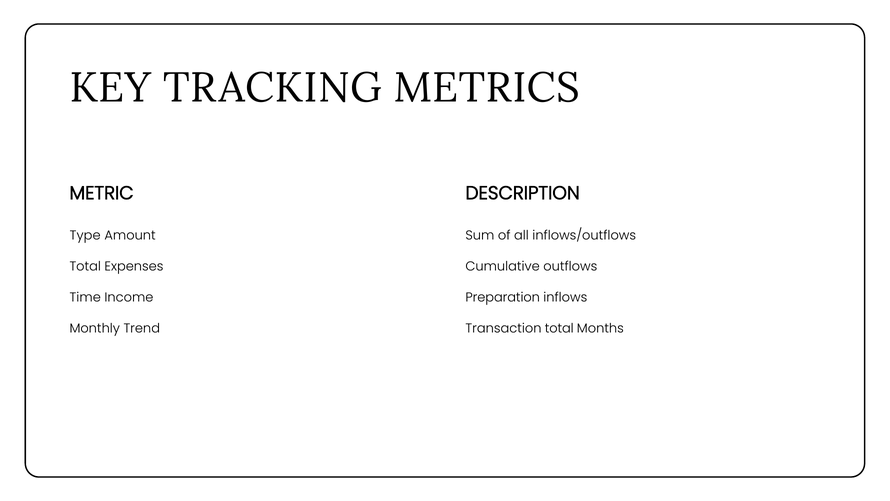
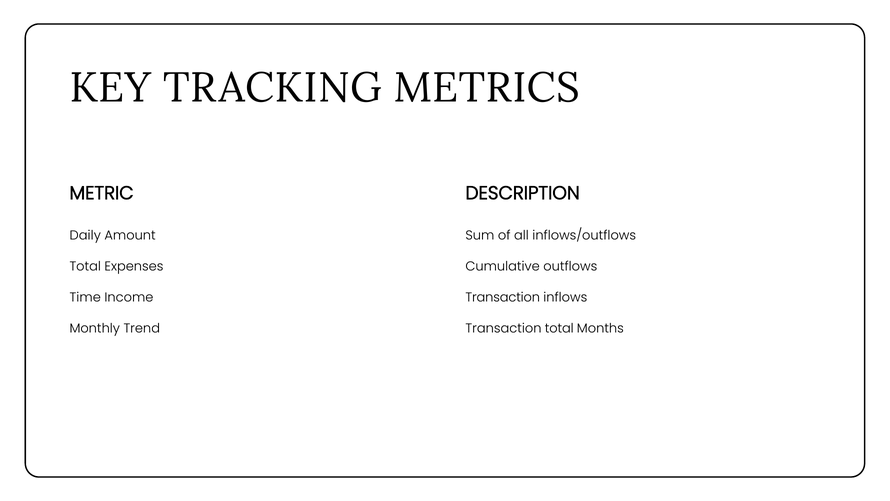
Type: Type -> Daily
Preparation at (503, 297): Preparation -> Transaction
